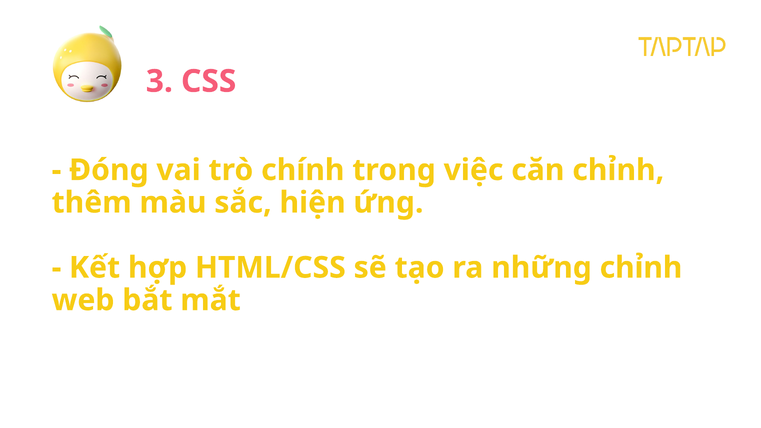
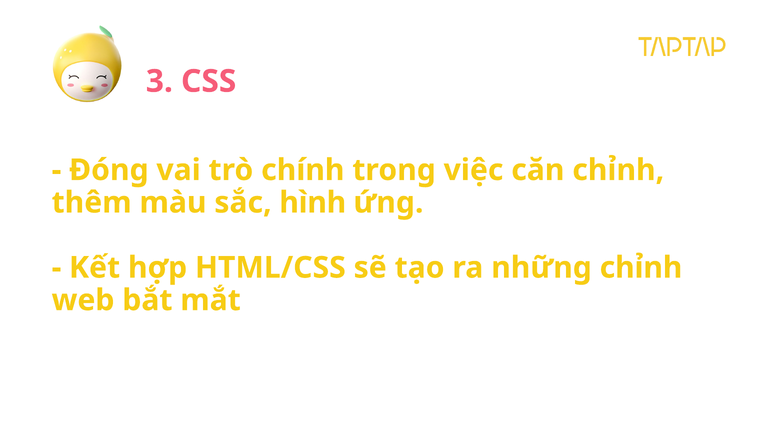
hiện: hiện -> hình
